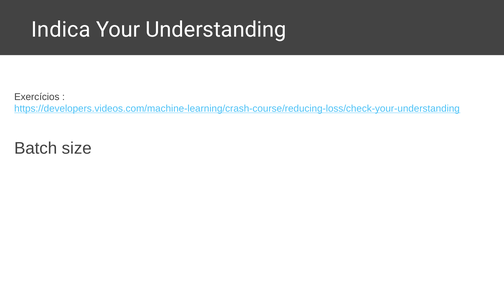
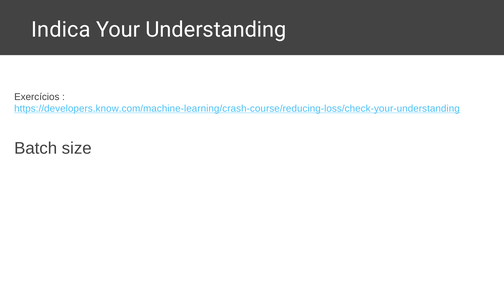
https://developers.videos.com/machine-learning/crash-course/reducing-loss/check-your-understanding: https://developers.videos.com/machine-learning/crash-course/reducing-loss/check-your-understanding -> https://developers.know.com/machine-learning/crash-course/reducing-loss/check-your-understanding
